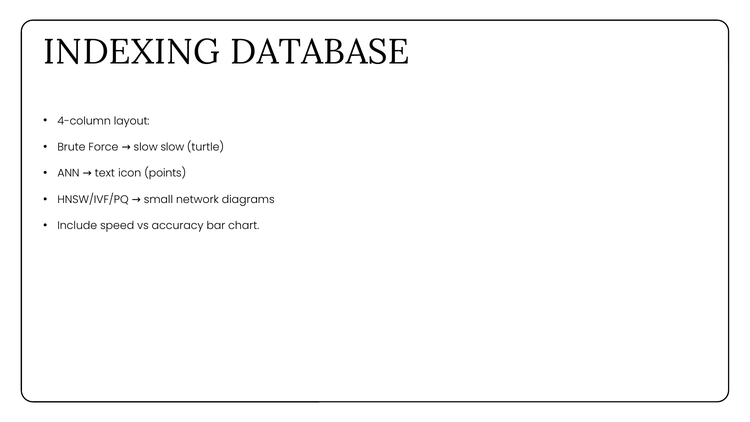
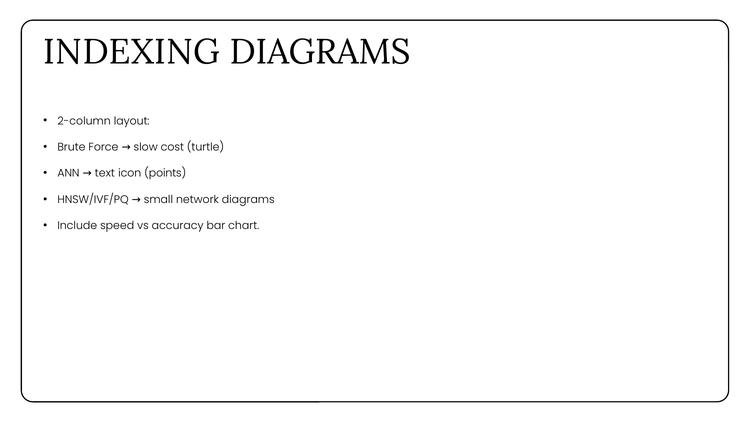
INDEXING DATABASE: DATABASE -> DIAGRAMS
4-column: 4-column -> 2-column
slow slow: slow -> cost
